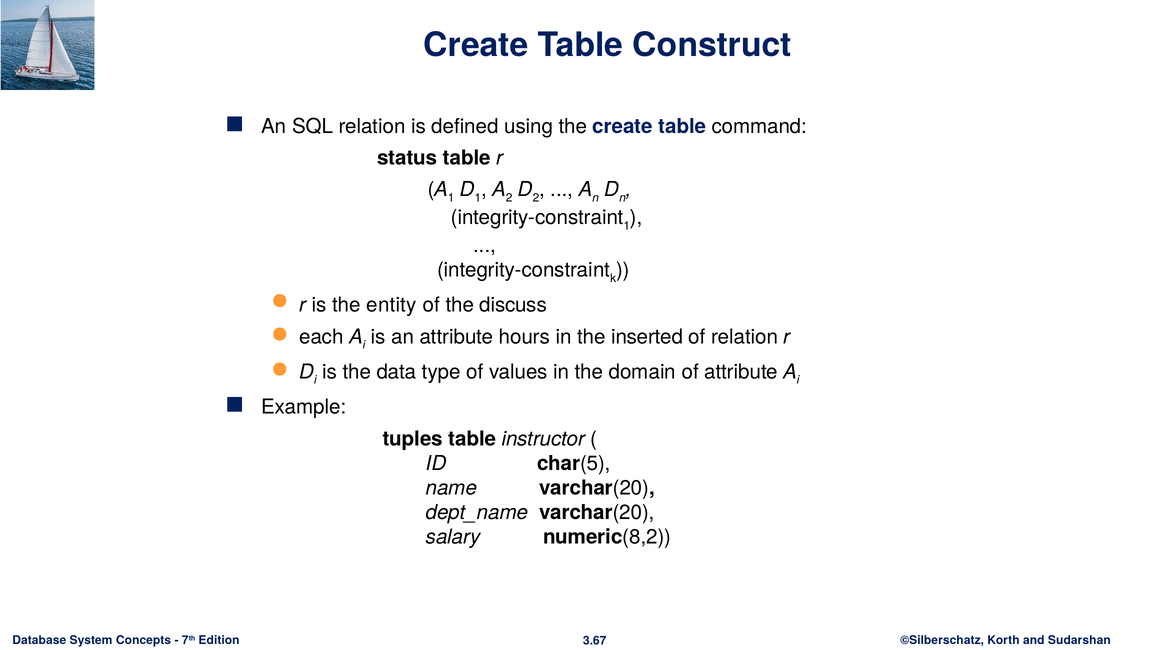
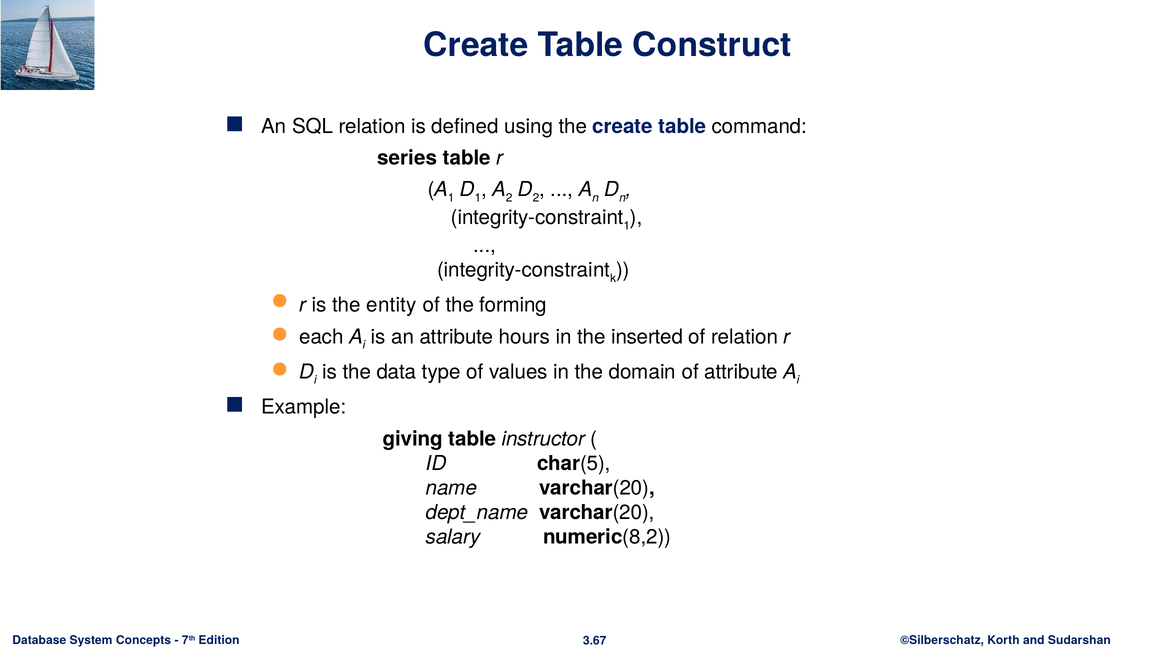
status: status -> series
discuss: discuss -> forming
tuples: tuples -> giving
